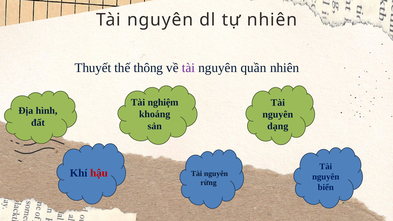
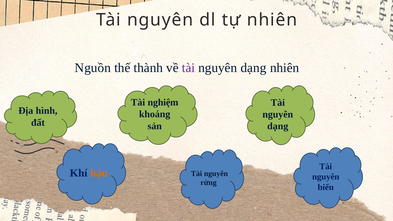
Thuyết: Thuyết -> Nguồn
thông: thông -> thành
quần at (253, 68): quần -> dạng
hậu colour: red -> orange
